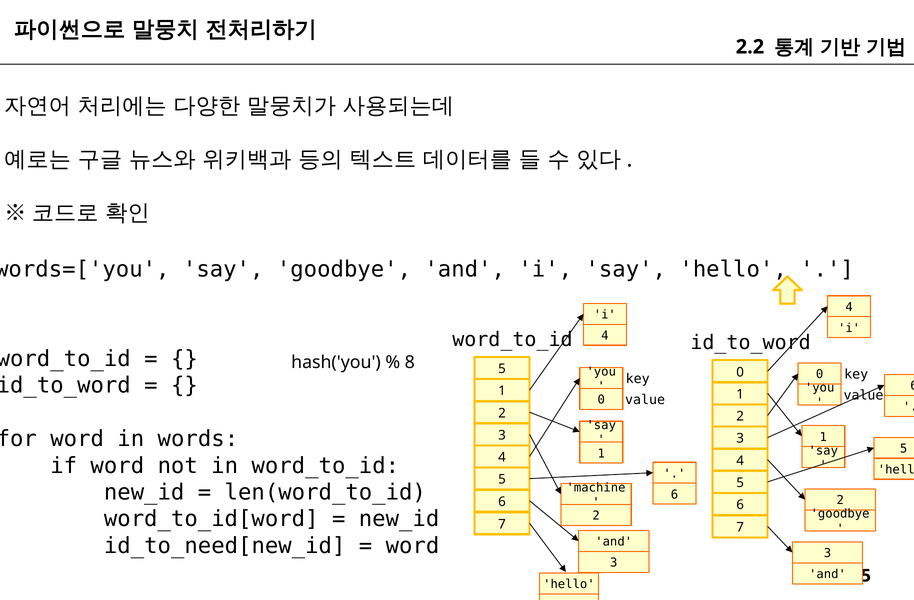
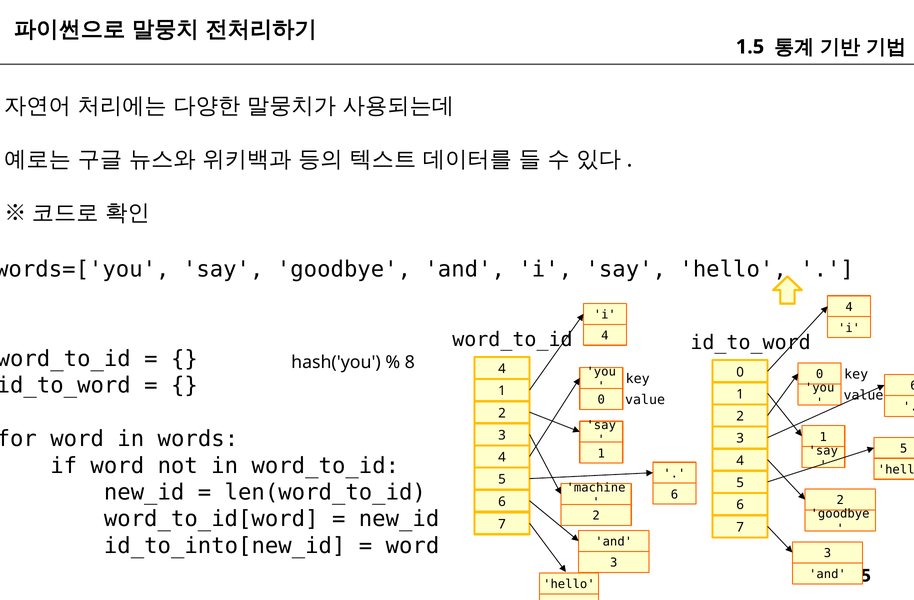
2.2: 2.2 -> 1.5
8 5: 5 -> 4
id_to_need[new_id: id_to_need[new_id -> id_to_into[new_id
